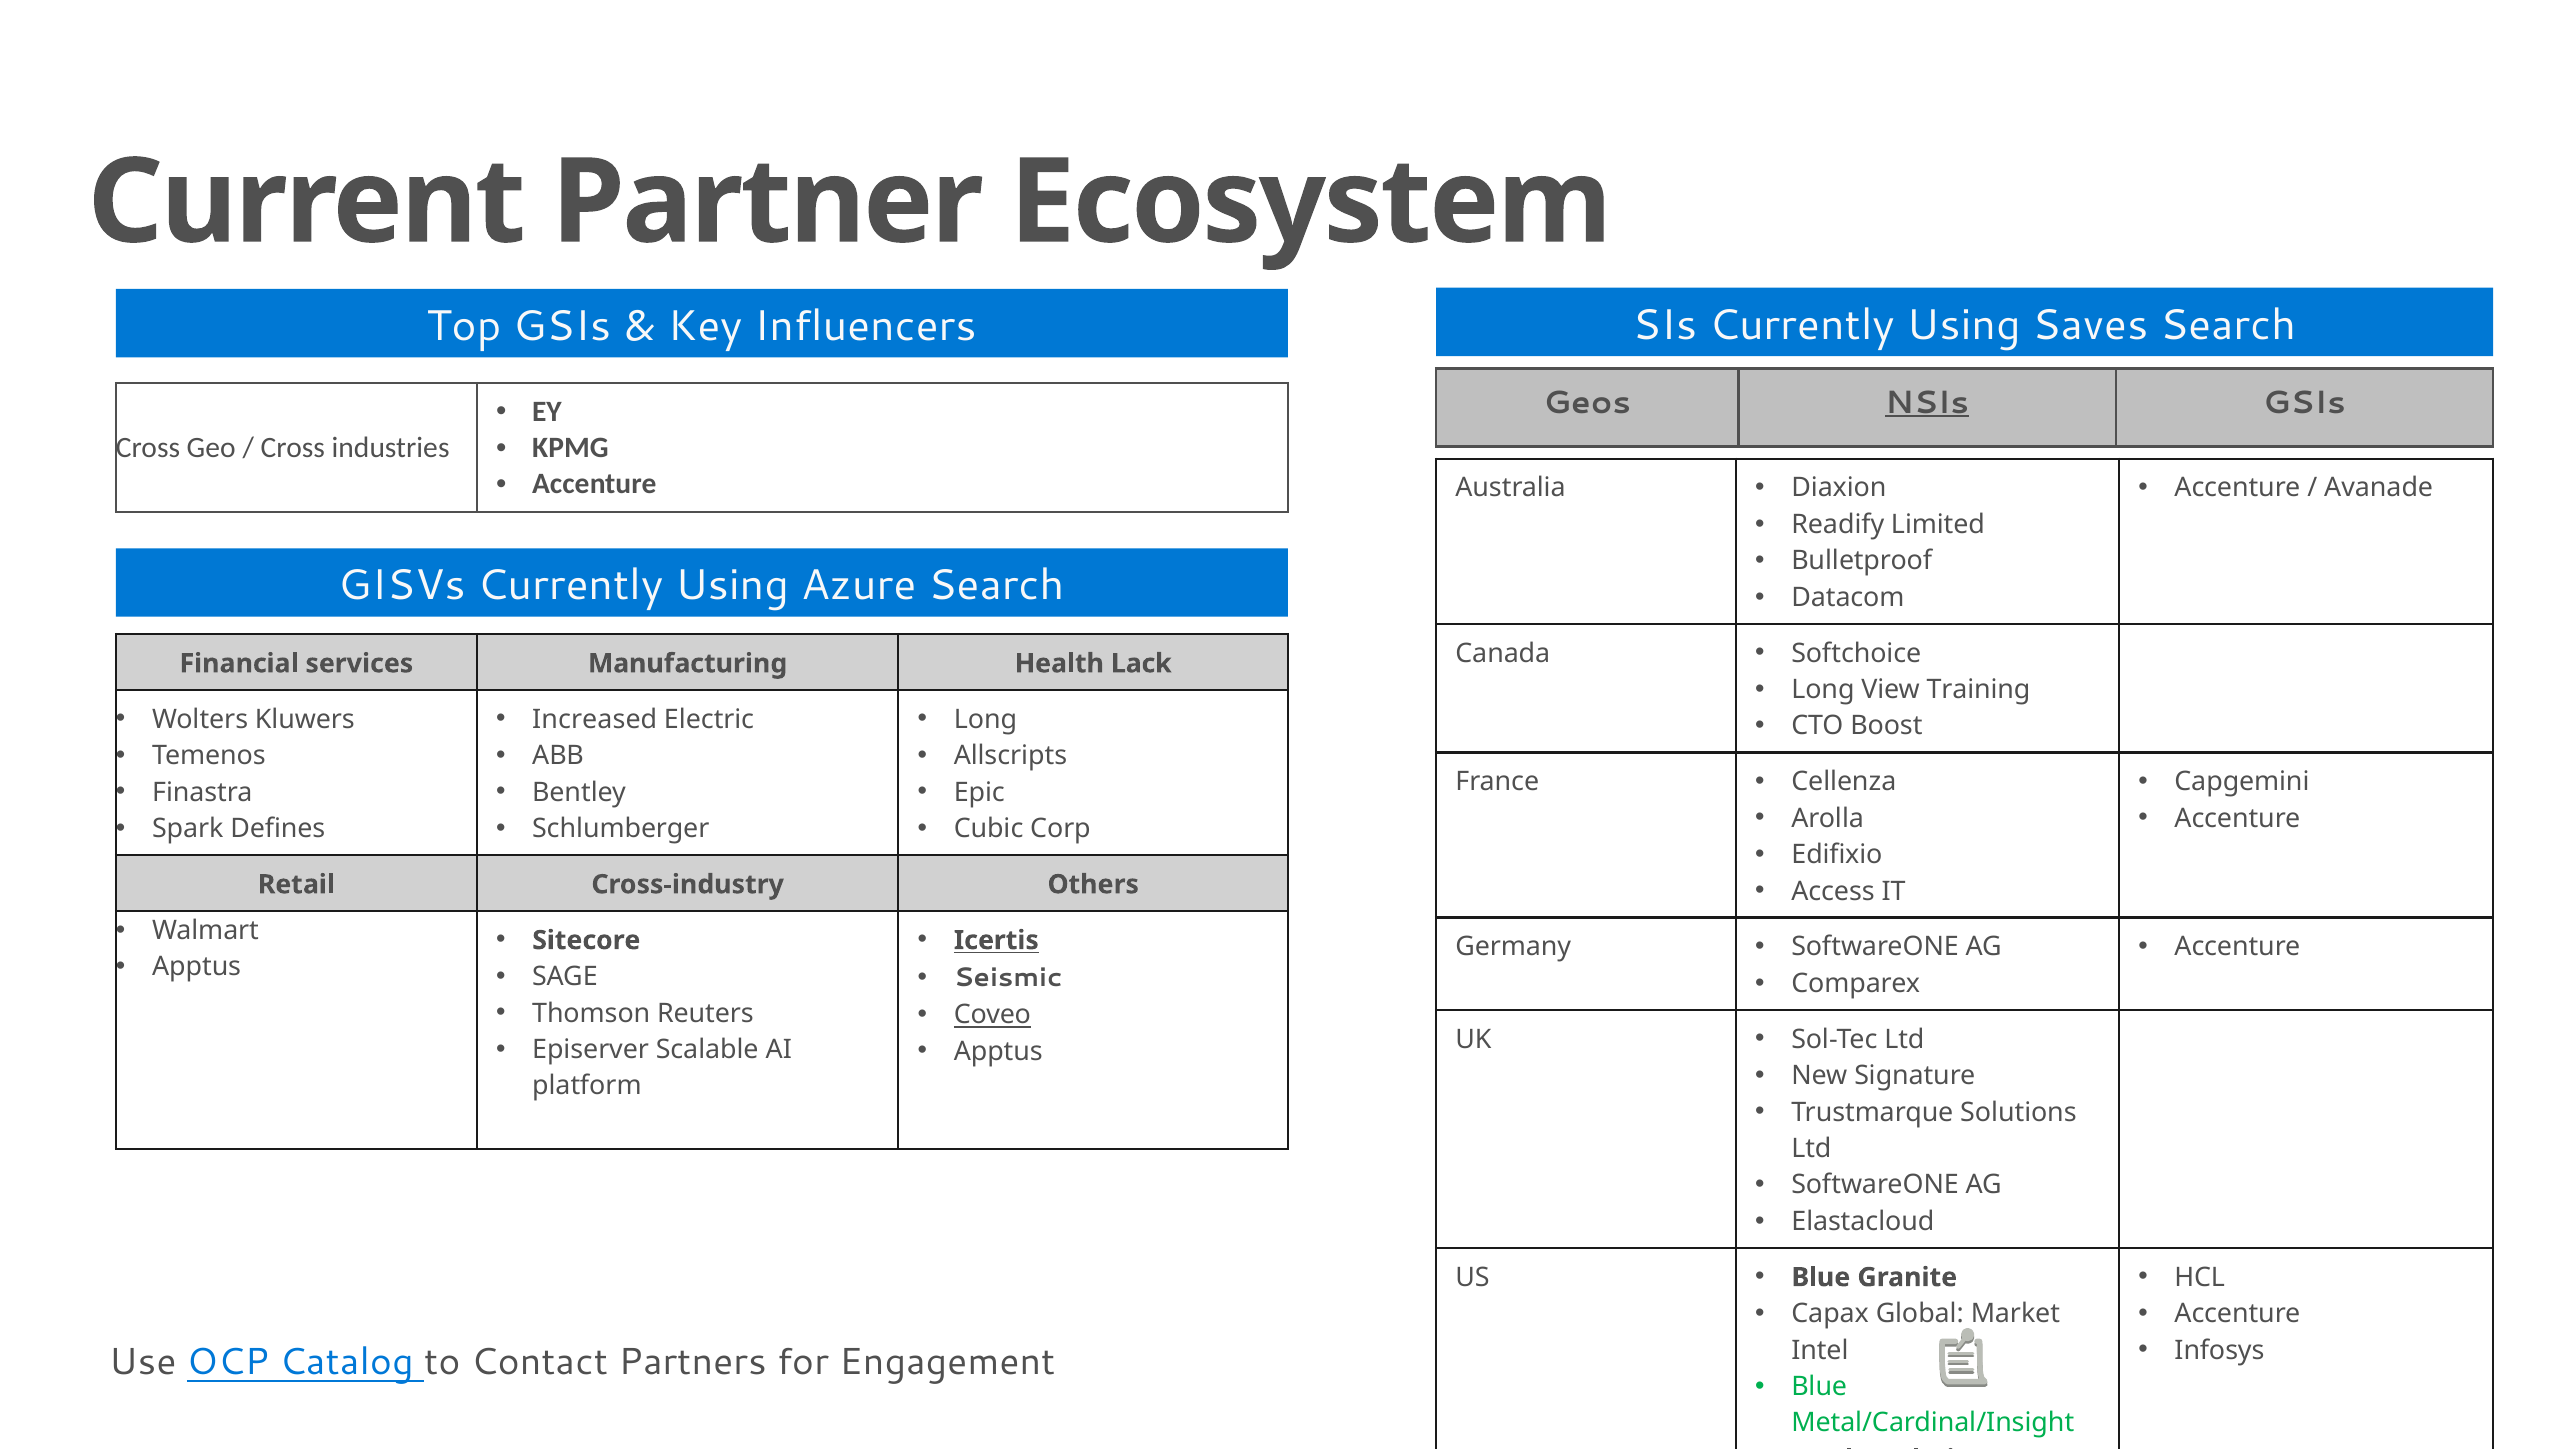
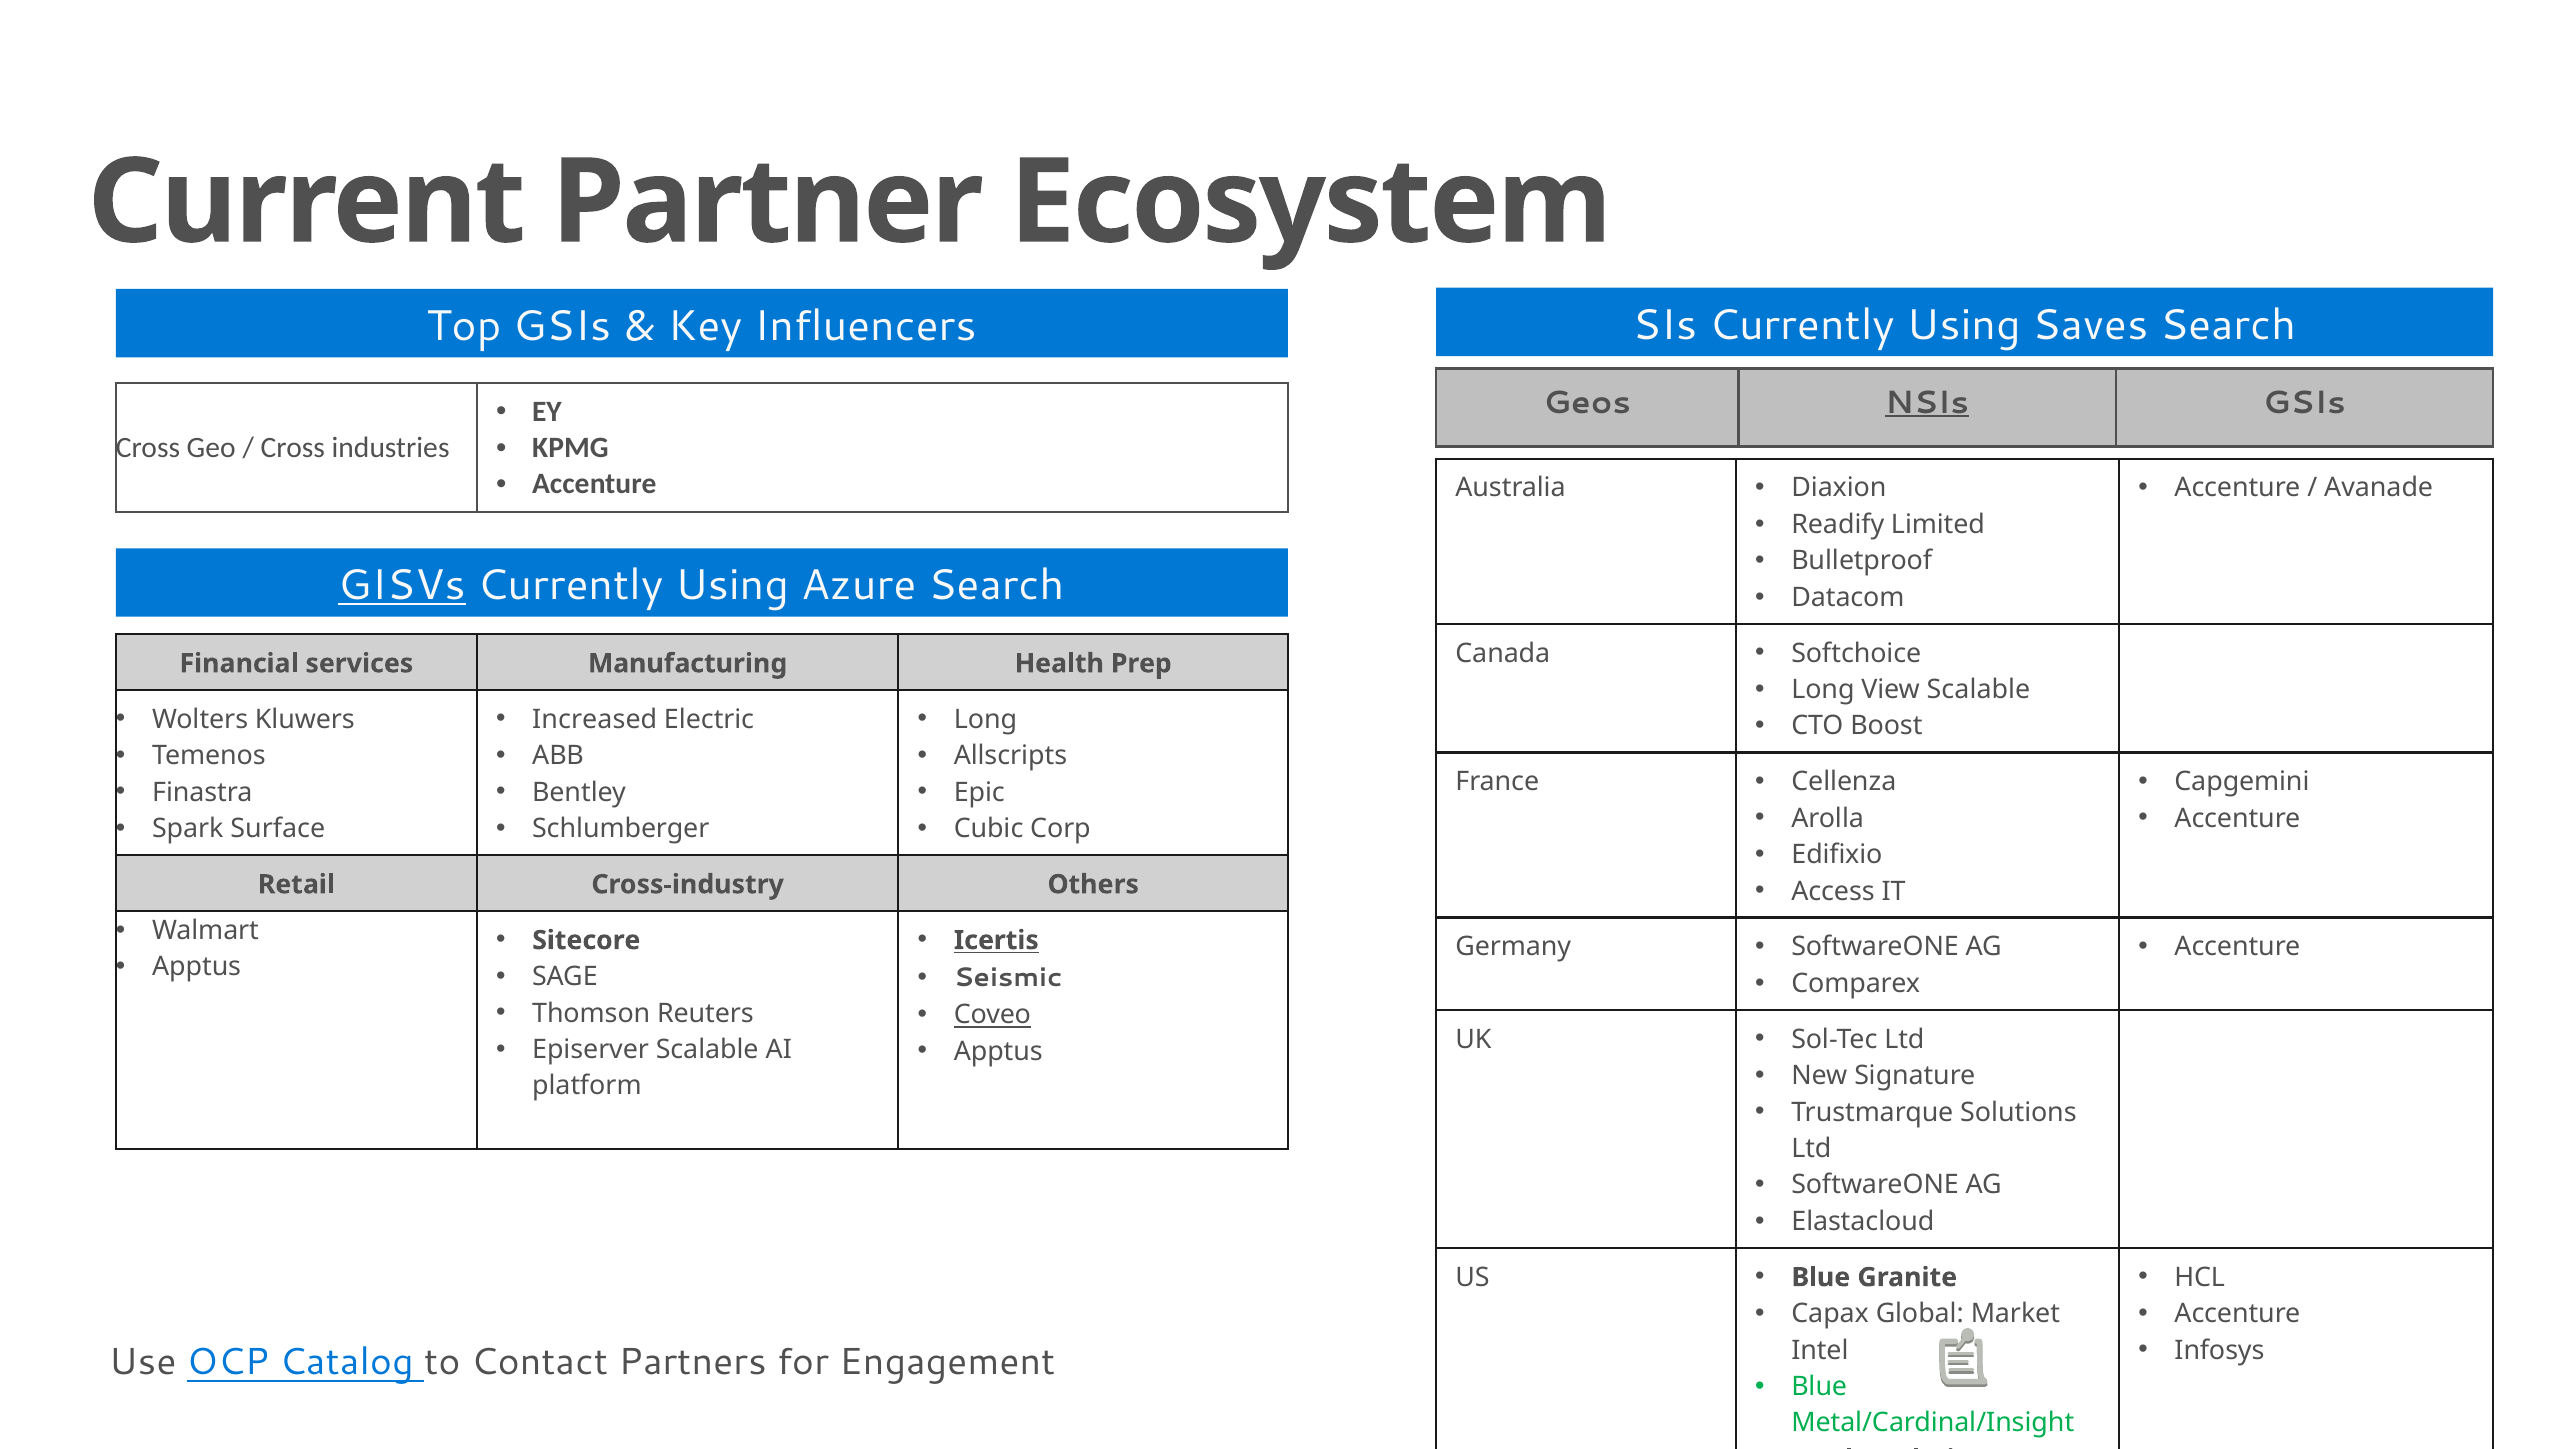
GISVs underline: none -> present
Lack: Lack -> Prep
View Training: Training -> Scalable
Defines: Defines -> Surface
